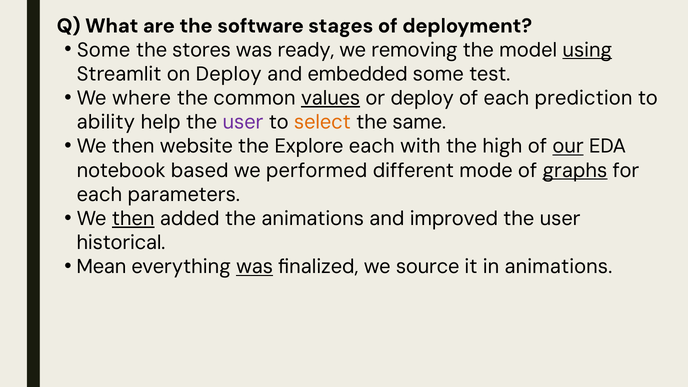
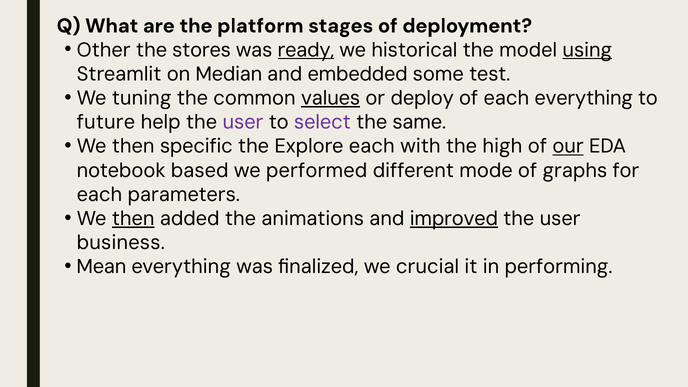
software: software -> platform
Some at (104, 50): Some -> Other
ready underline: none -> present
removing: removing -> historical
on Deploy: Deploy -> Median
where: where -> tuning
each prediction: prediction -> everything
ability: ability -> future
select colour: orange -> purple
website: website -> specific
graphs underline: present -> none
improved underline: none -> present
historical: historical -> business
was at (255, 267) underline: present -> none
source: source -> crucial
in animations: animations -> performing
